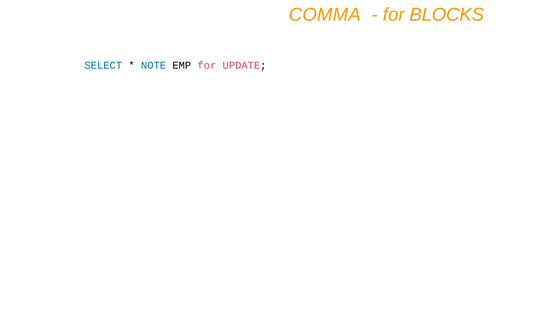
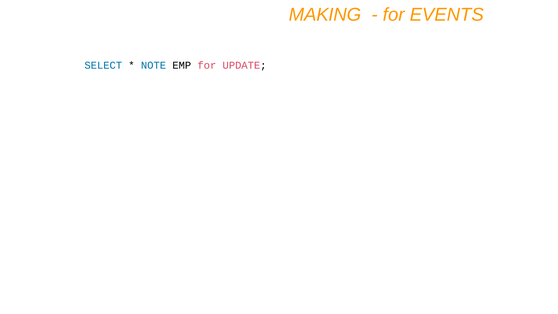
COMMA: COMMA -> MAKING
BLOCKS: BLOCKS -> EVENTS
